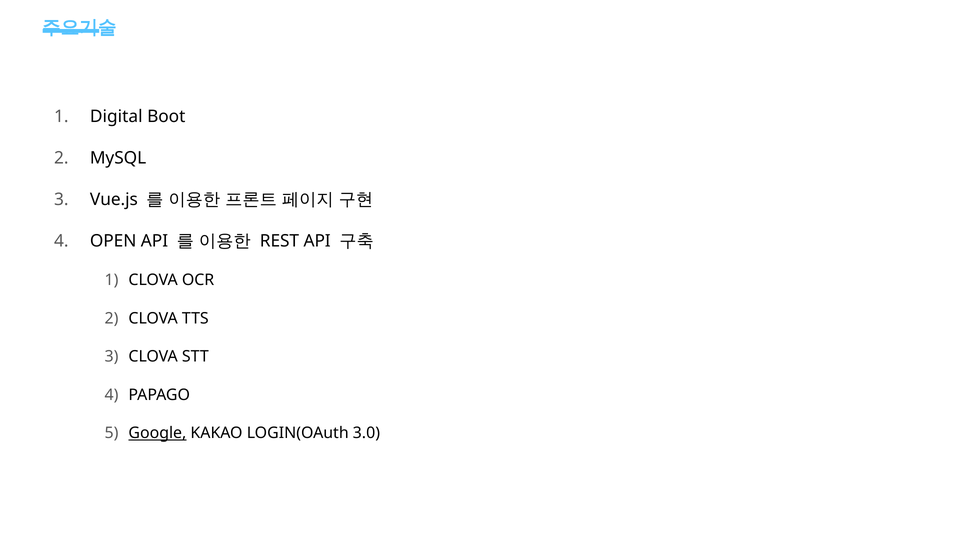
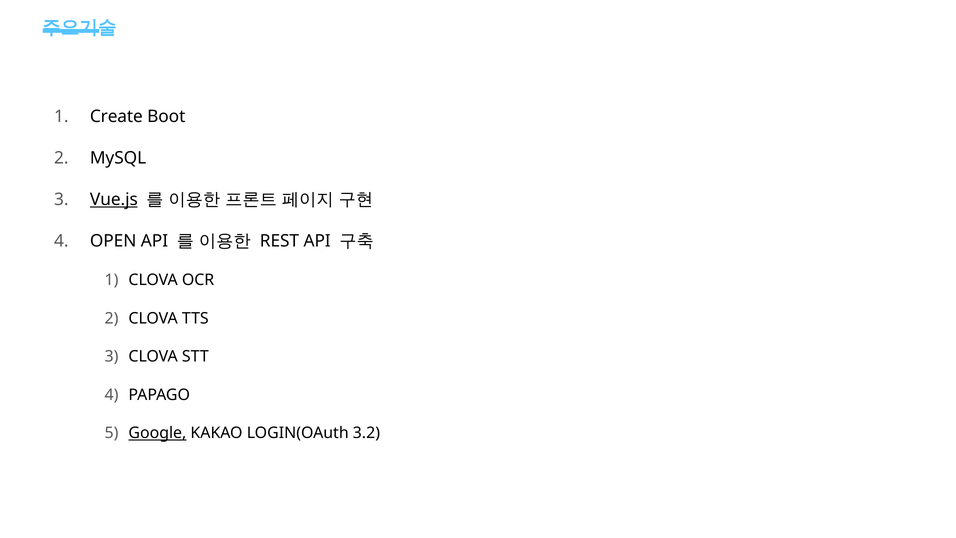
Digital: Digital -> Create
Vue.js underline: none -> present
3.0: 3.0 -> 3.2
